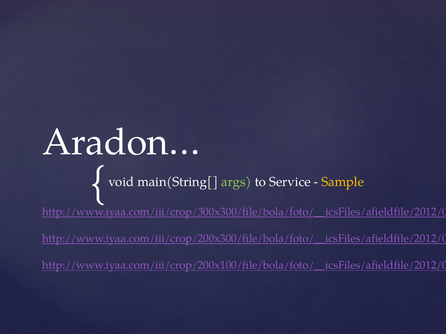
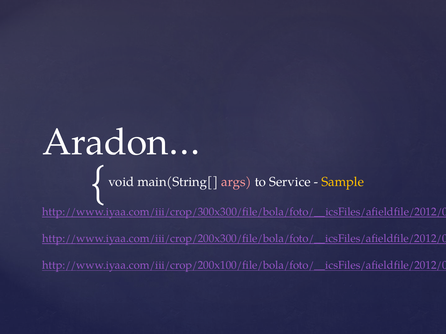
args colour: light green -> pink
